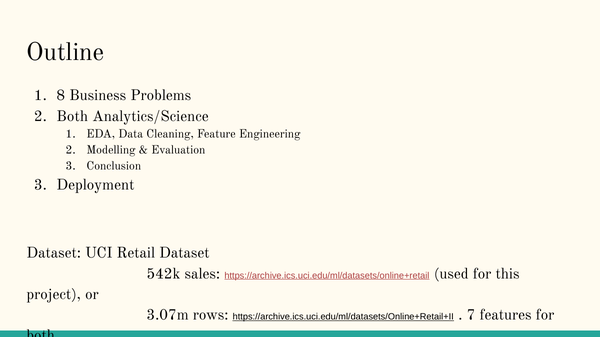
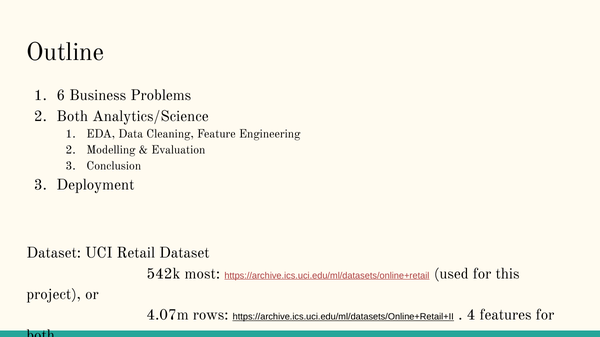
8: 8 -> 6
sales: sales -> most
3.07m: 3.07m -> 4.07m
7: 7 -> 4
